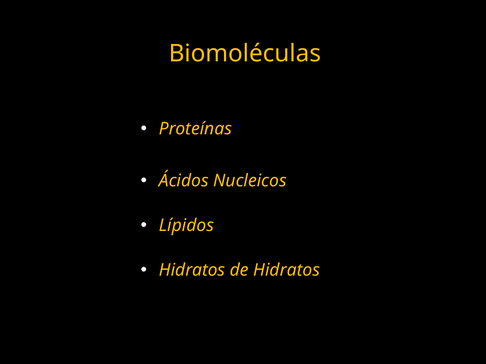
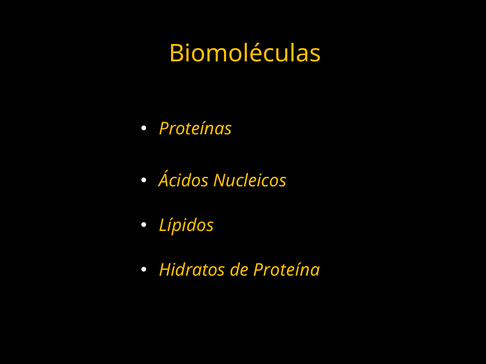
de Hidratos: Hidratos -> Proteína
